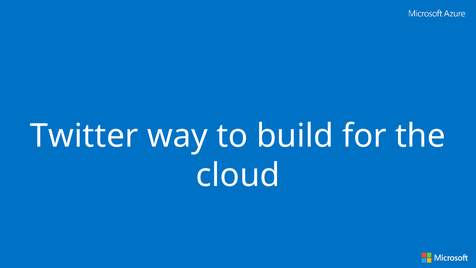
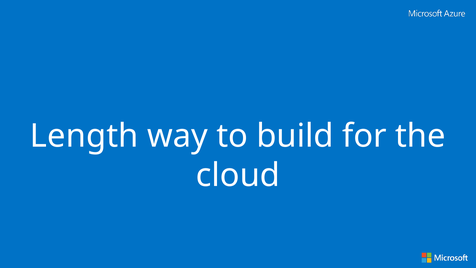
Twitter: Twitter -> Length
